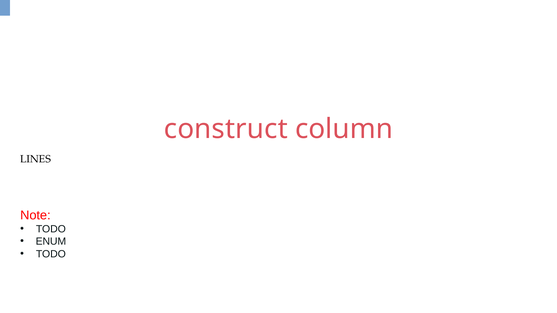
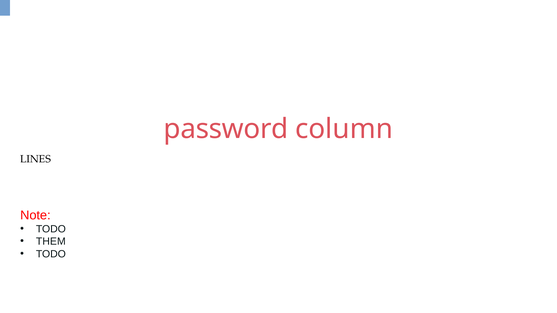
construct: construct -> password
ENUM: ENUM -> THEM
